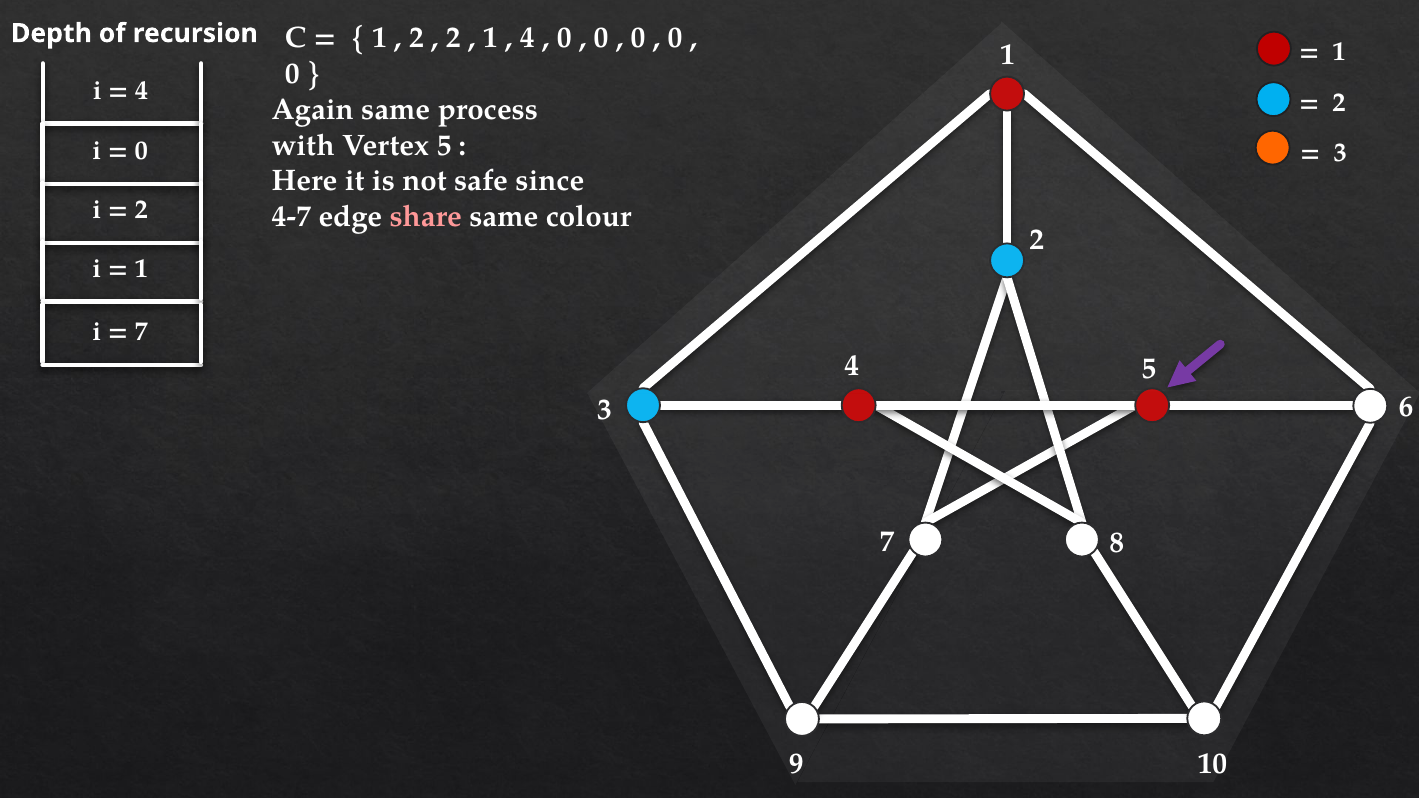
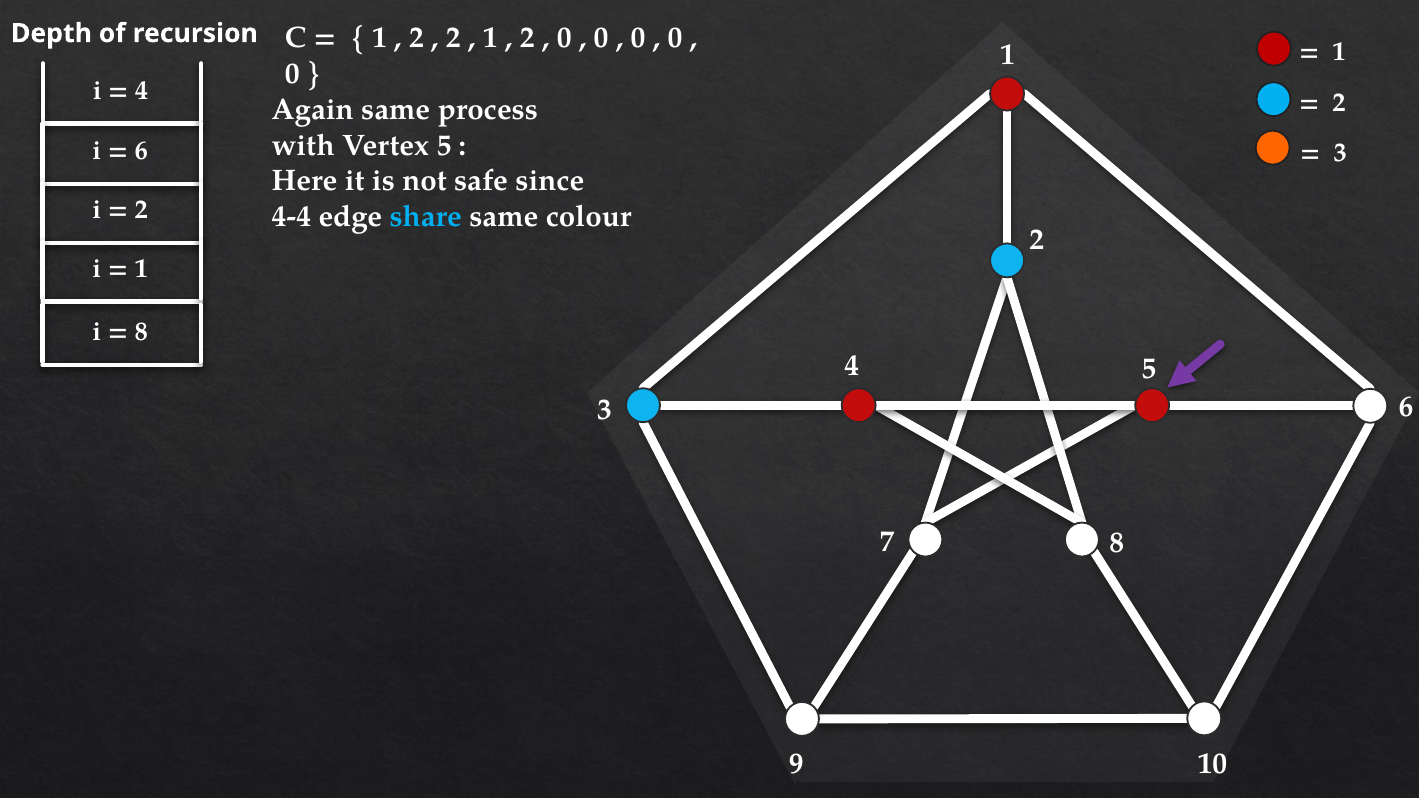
4 at (527, 38): 4 -> 2
0 at (141, 151): 0 -> 6
4-7: 4-7 -> 4-4
share colour: pink -> light blue
7 at (141, 332): 7 -> 8
